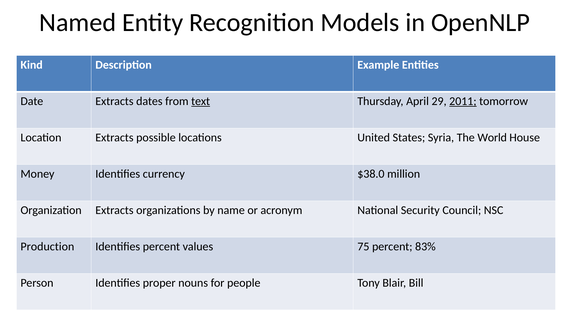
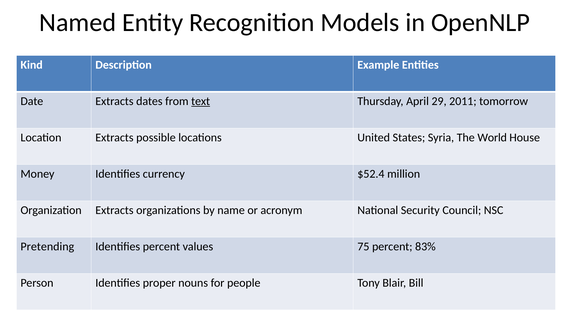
2011 underline: present -> none
$38.0: $38.0 -> $52.4
Production: Production -> Pretending
